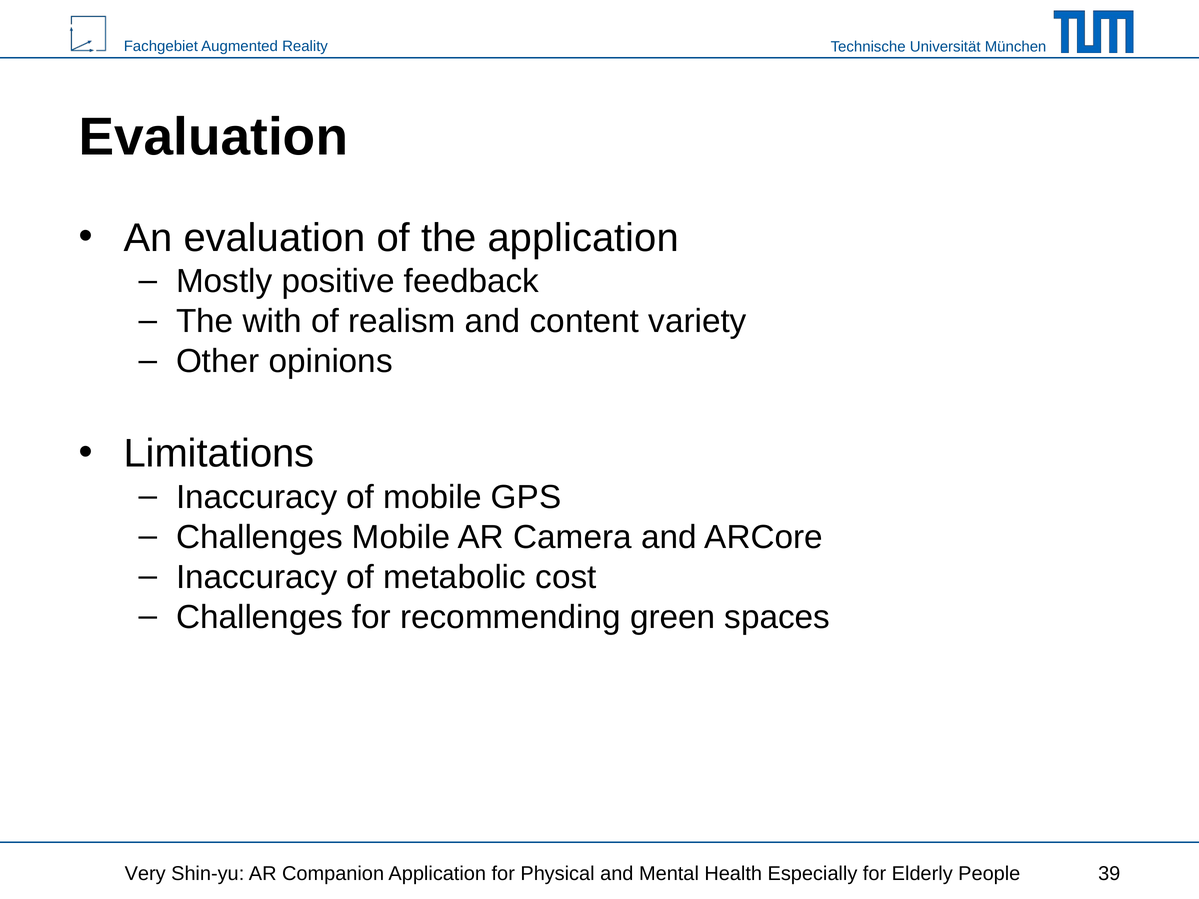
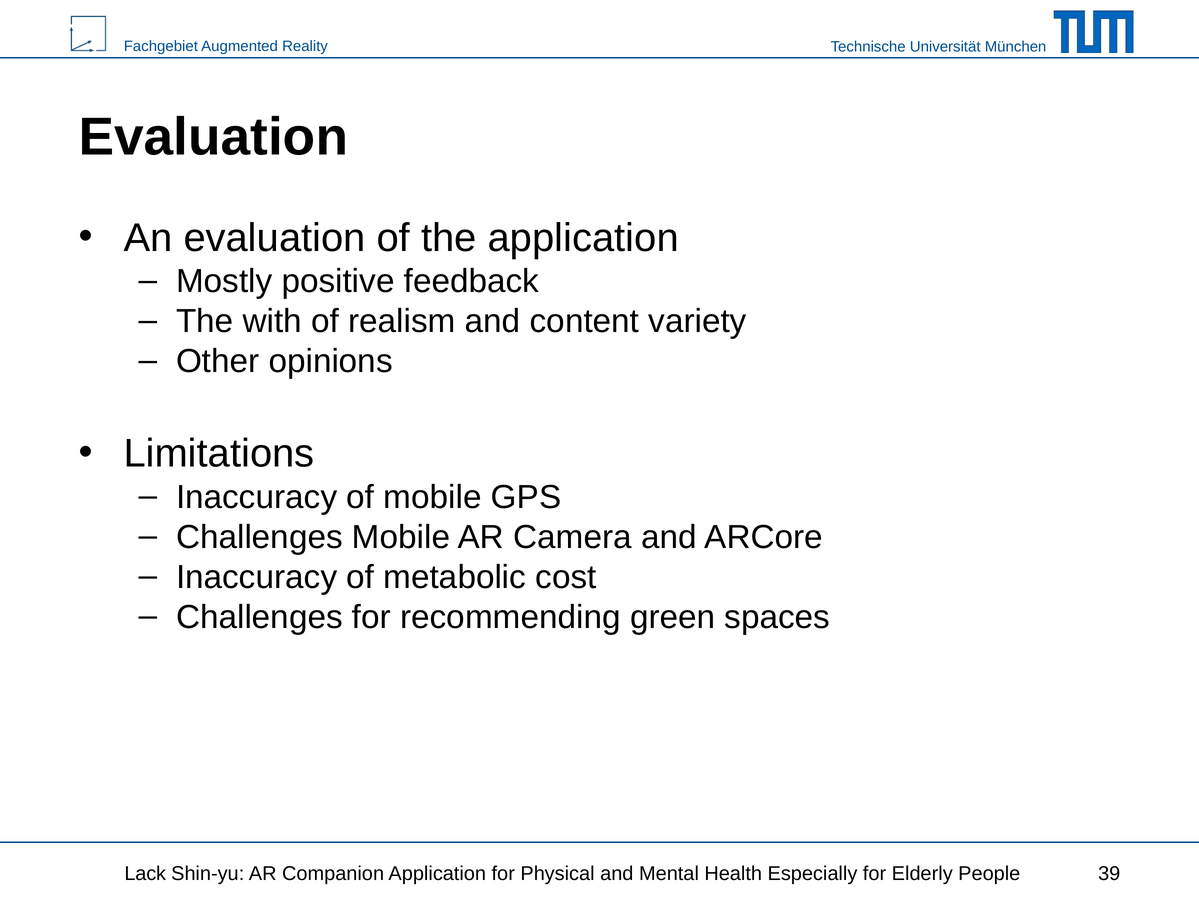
Very: Very -> Lack
